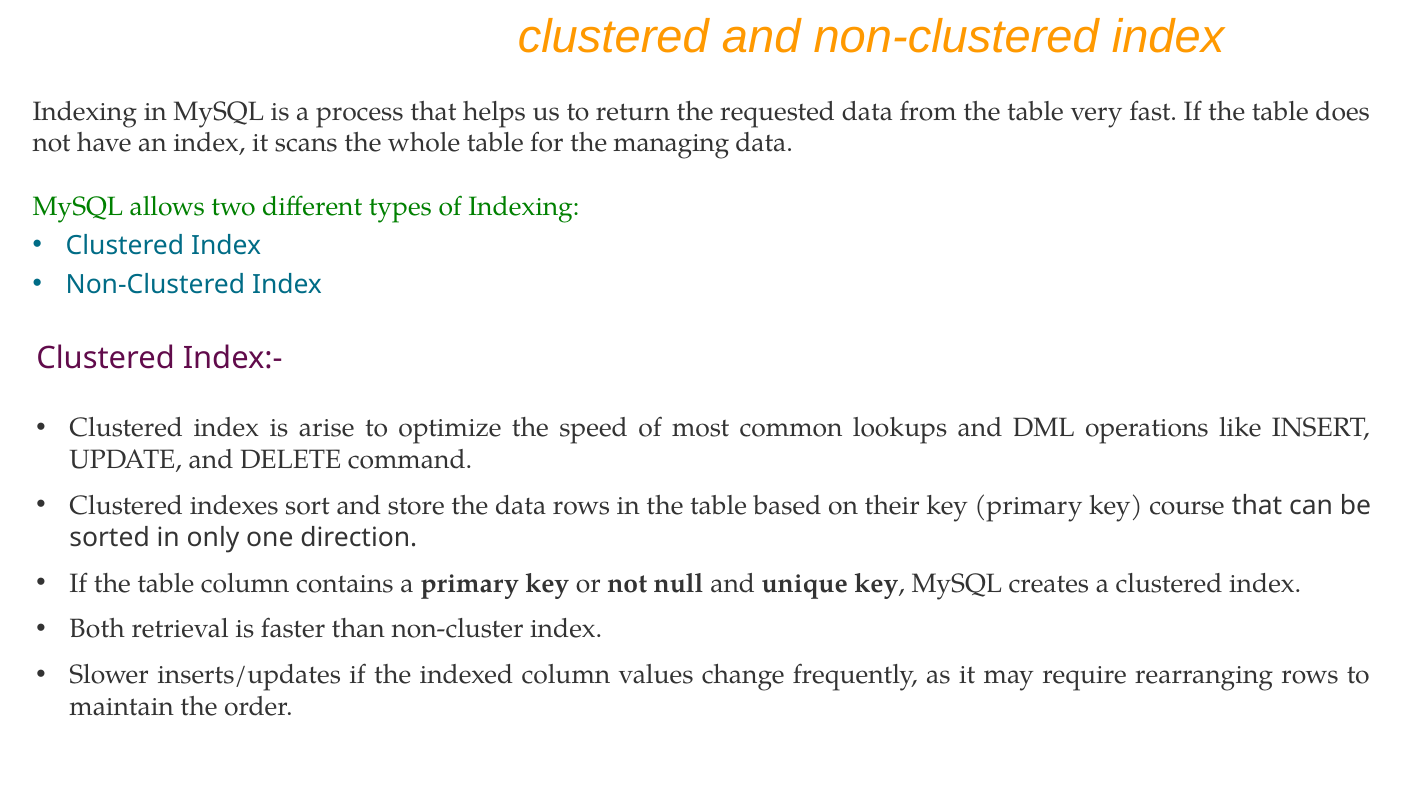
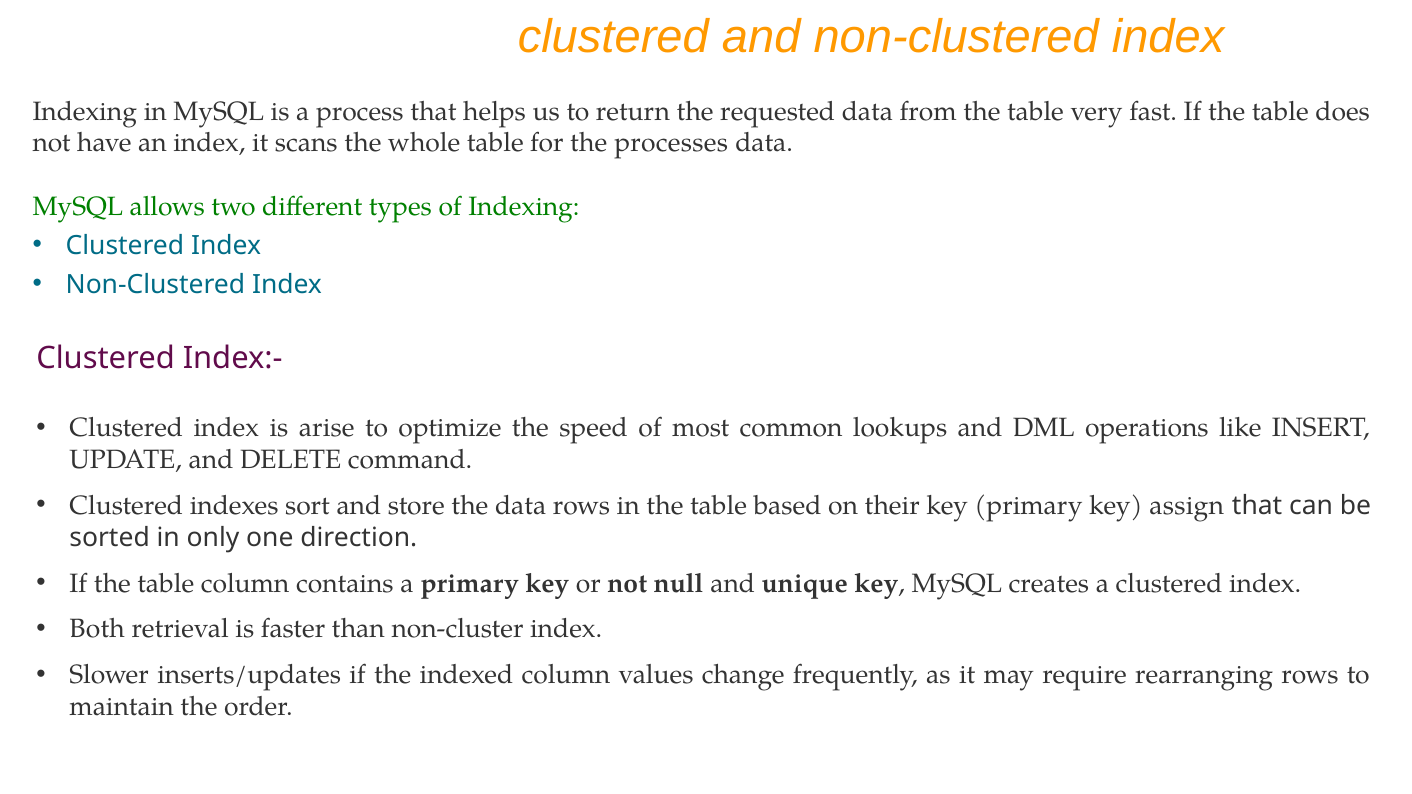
managing: managing -> processes
course: course -> assign
